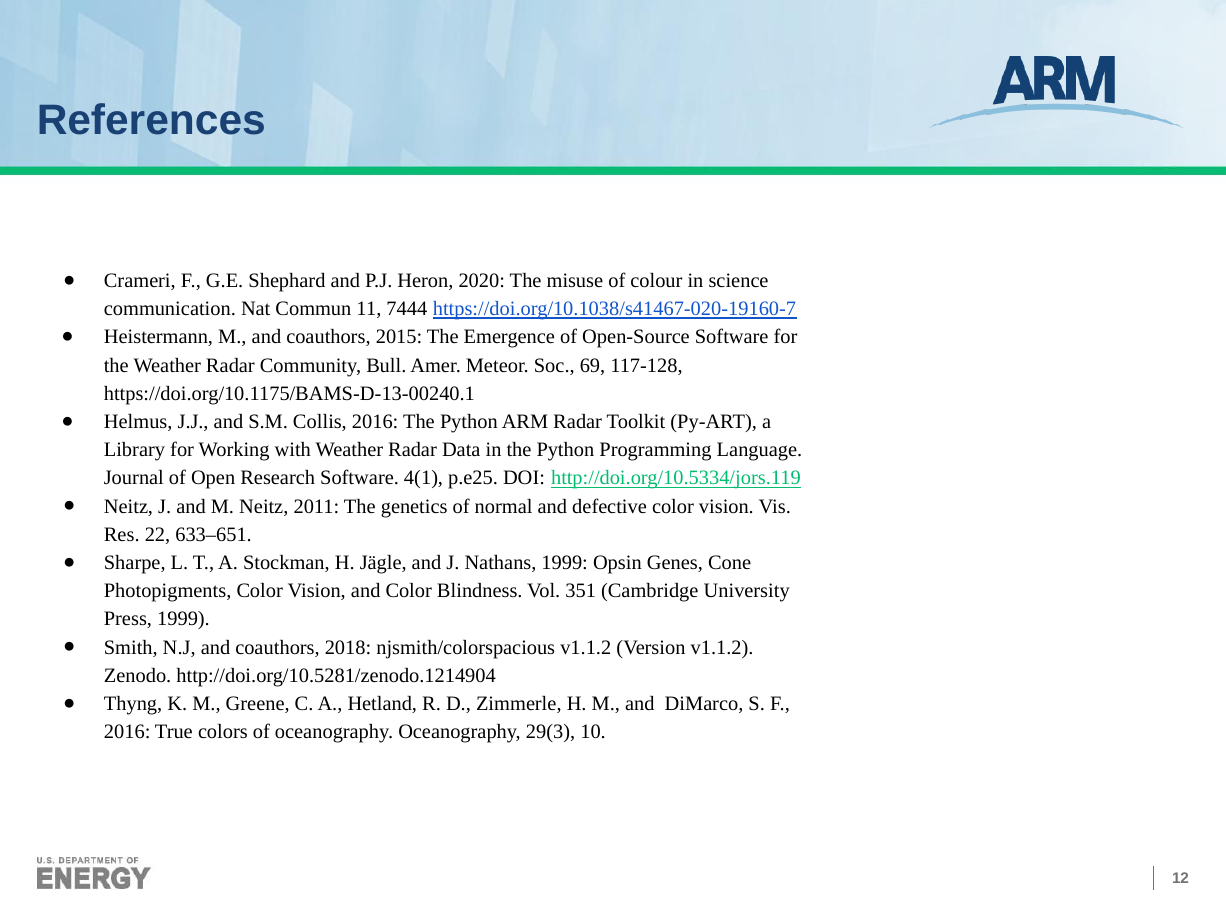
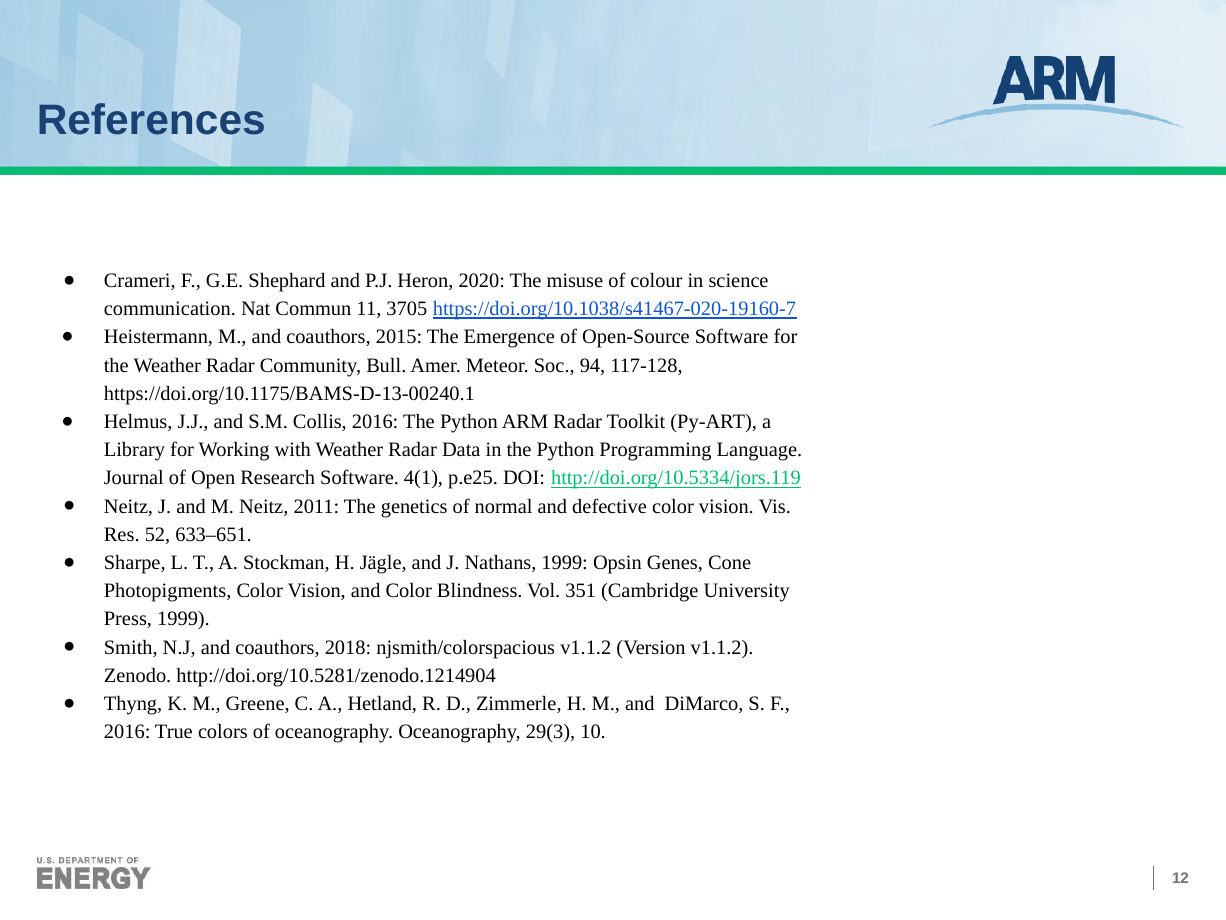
7444: 7444 -> 3705
69: 69 -> 94
22: 22 -> 52
